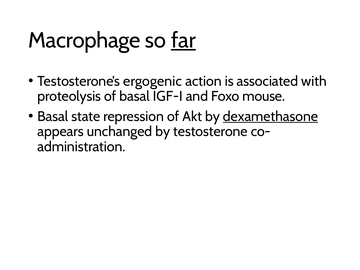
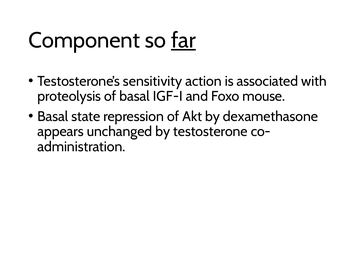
Macrophage: Macrophage -> Component
ergogenic: ergogenic -> sensitivity
dexamethasone underline: present -> none
